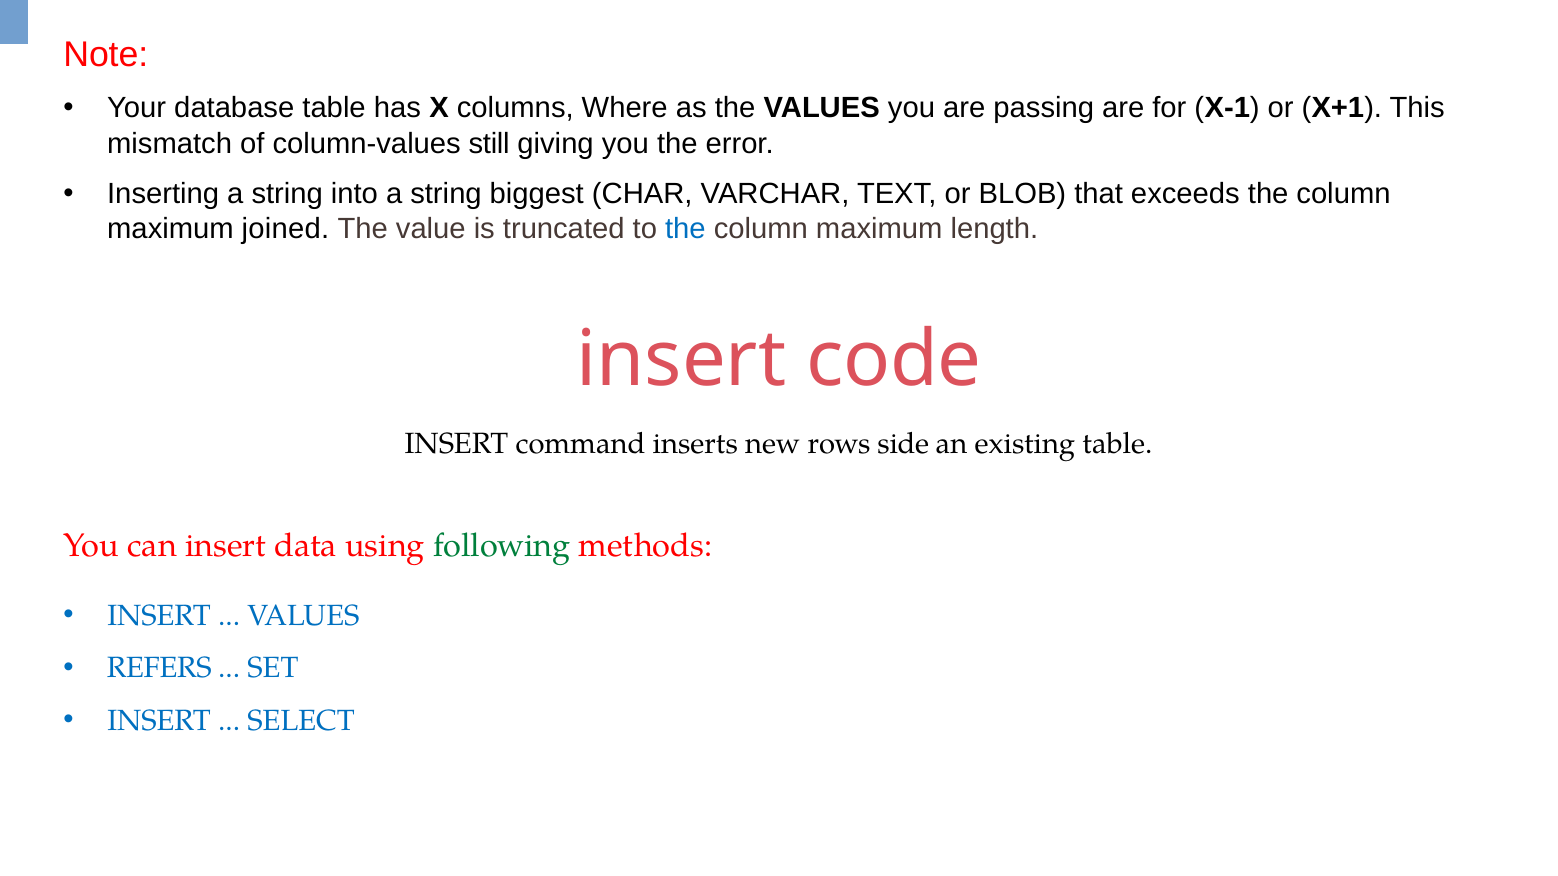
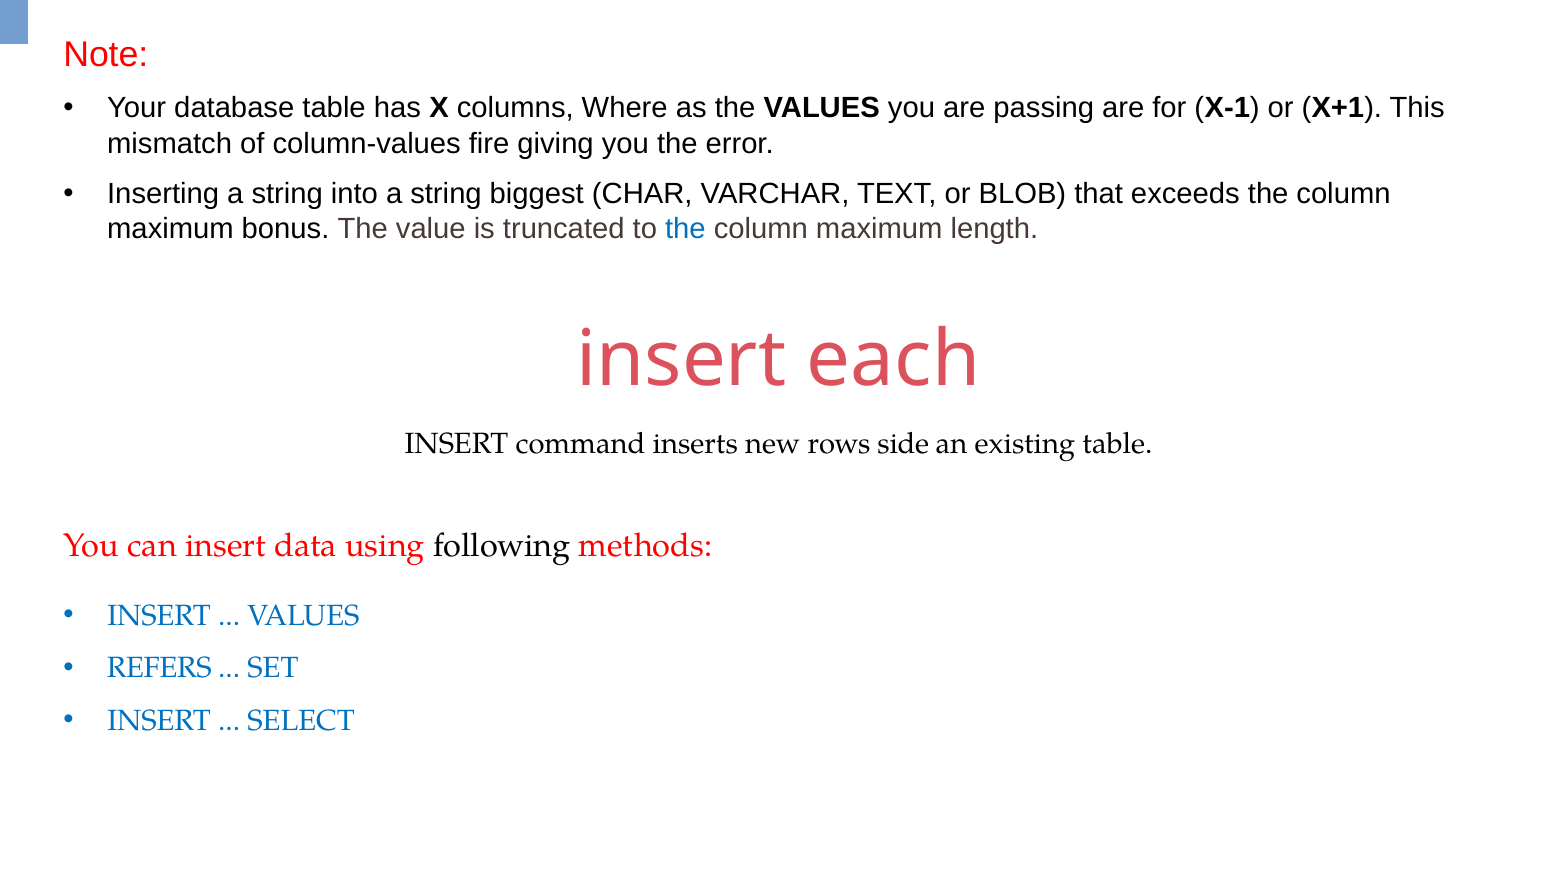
still: still -> fire
joined: joined -> bonus
code: code -> each
following colour: green -> black
